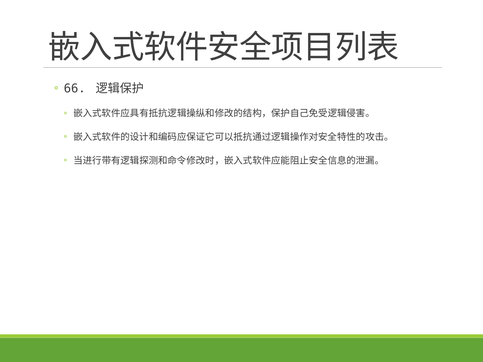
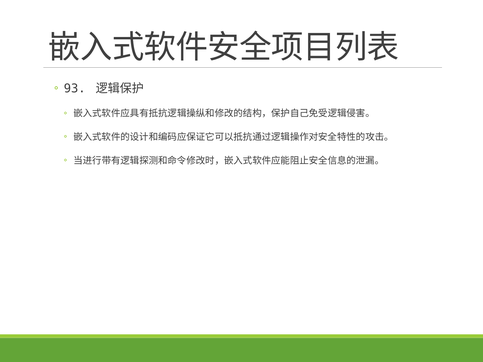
66: 66 -> 93
